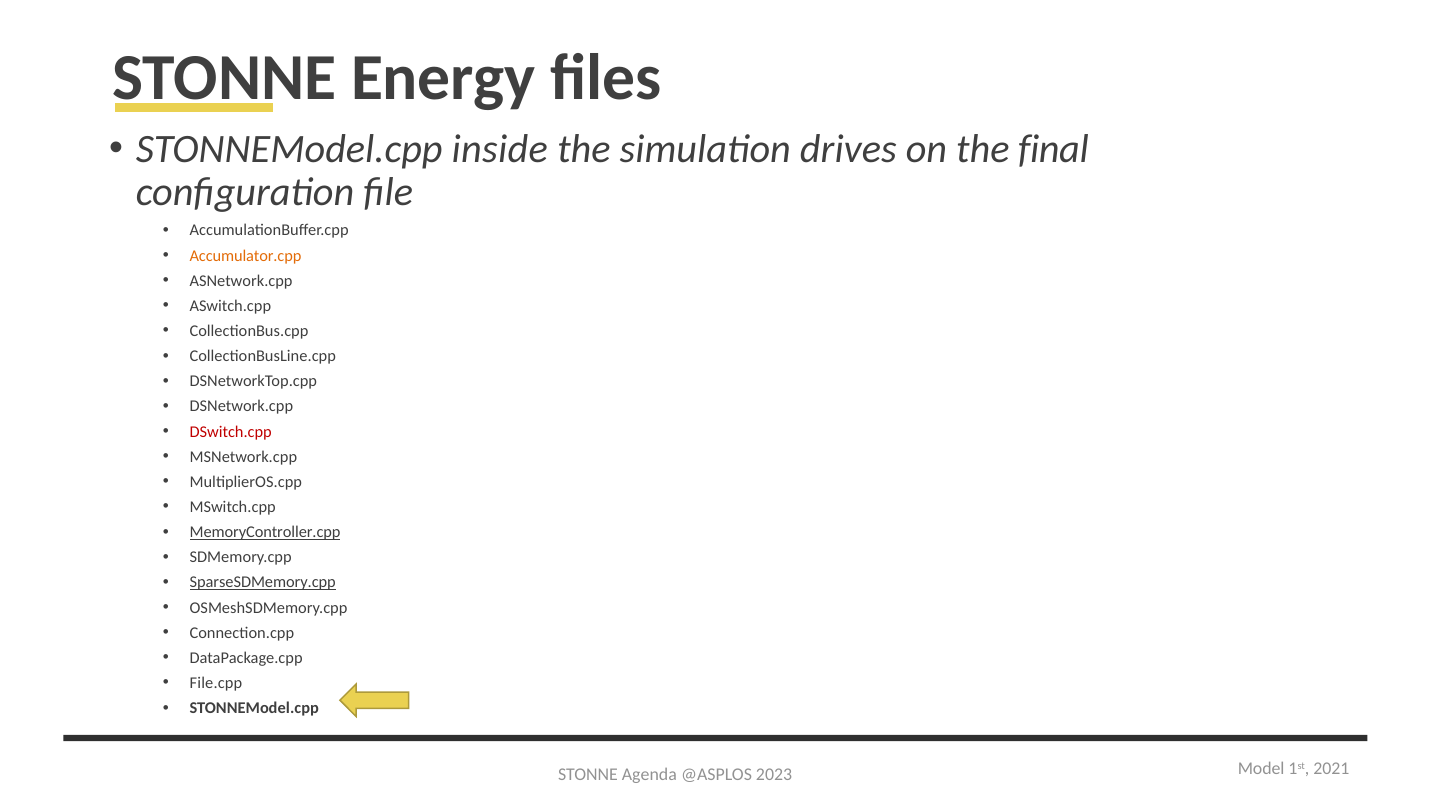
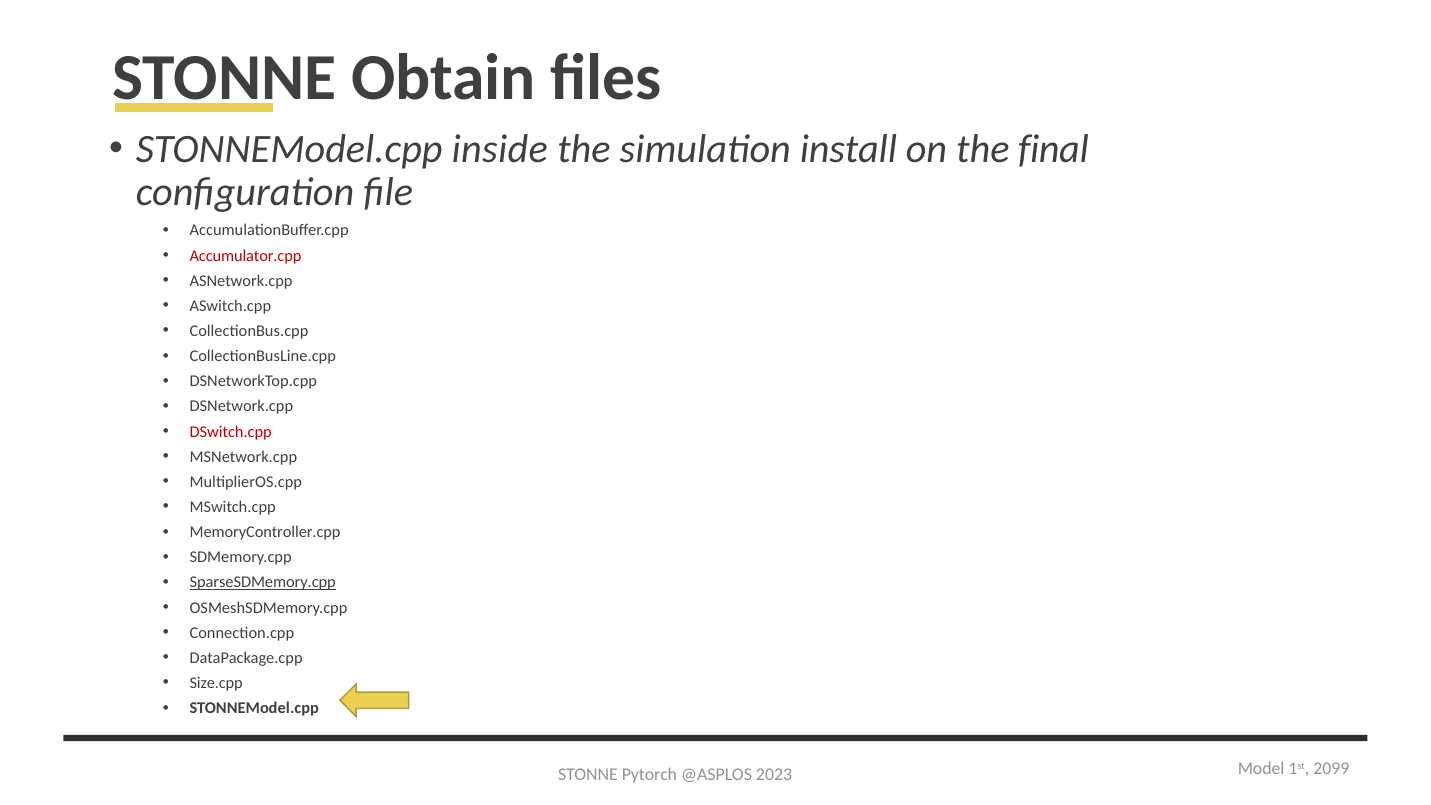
Energy: Energy -> Obtain
drives: drives -> install
Accumulator.cpp colour: orange -> red
MemoryController.cpp underline: present -> none
File.cpp: File.cpp -> Size.cpp
2021: 2021 -> 2099
Agenda: Agenda -> Pytorch
